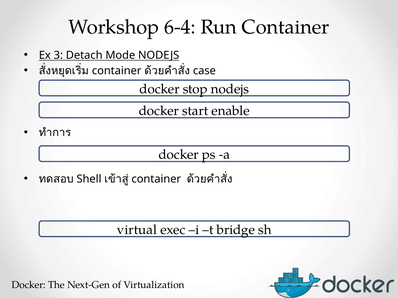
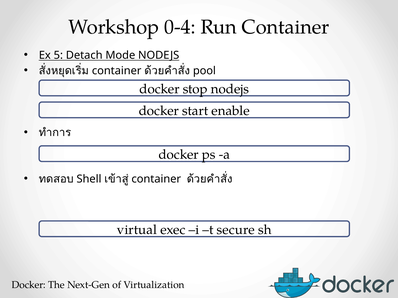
6-4: 6-4 -> 0-4
3: 3 -> 5
case: case -> pool
bridge: bridge -> secure
